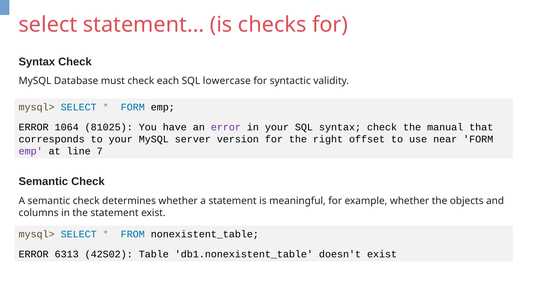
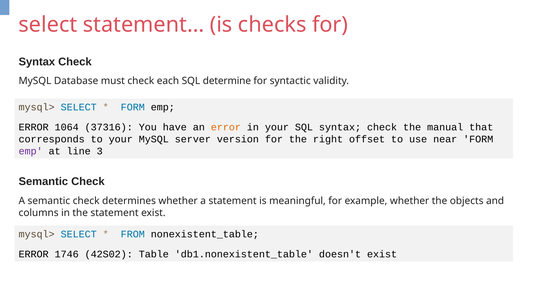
lowercase: lowercase -> determine
81025: 81025 -> 37316
error at (226, 127) colour: purple -> orange
7: 7 -> 3
6313: 6313 -> 1746
